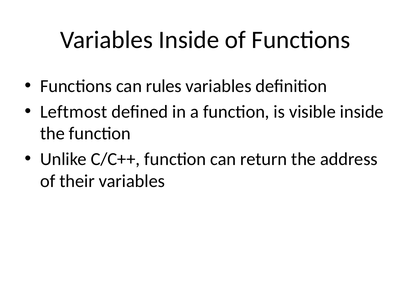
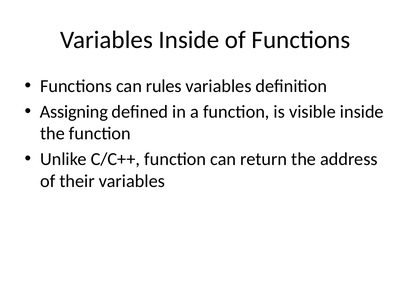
Leftmost: Leftmost -> Assigning
